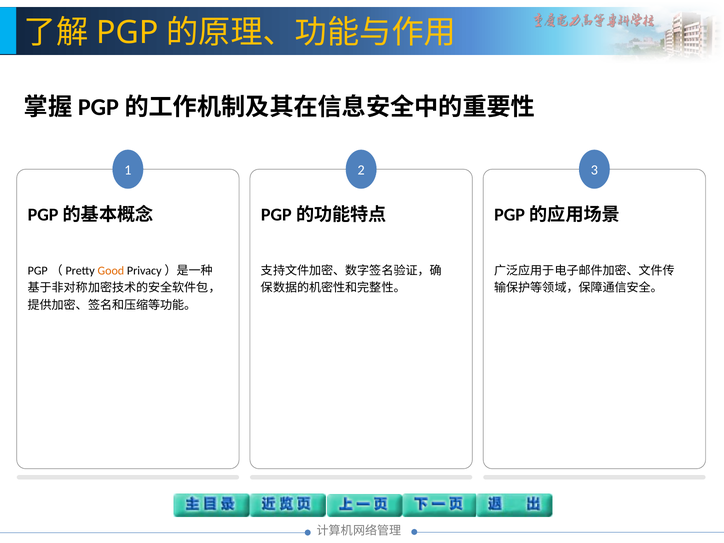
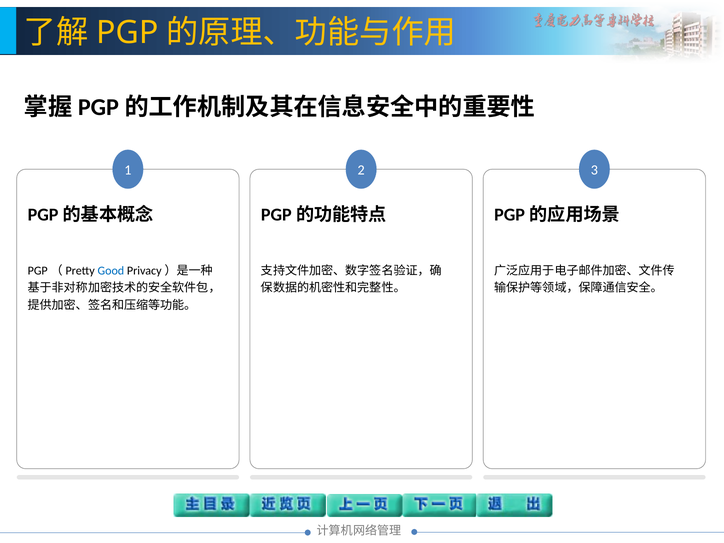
Good colour: orange -> blue
